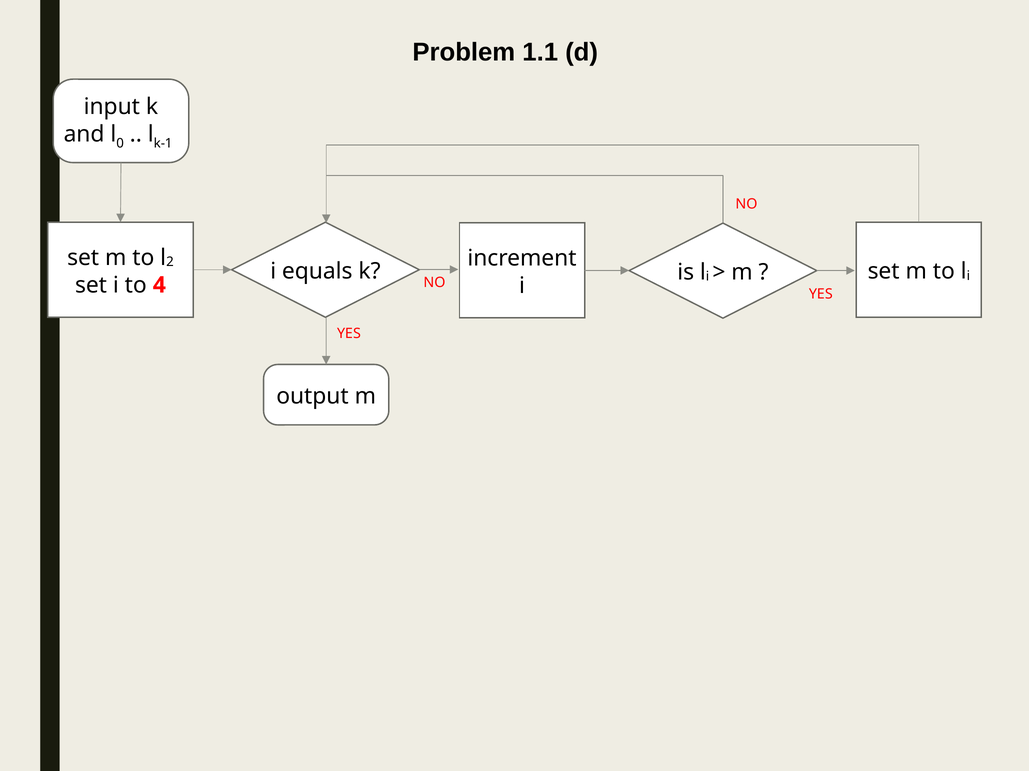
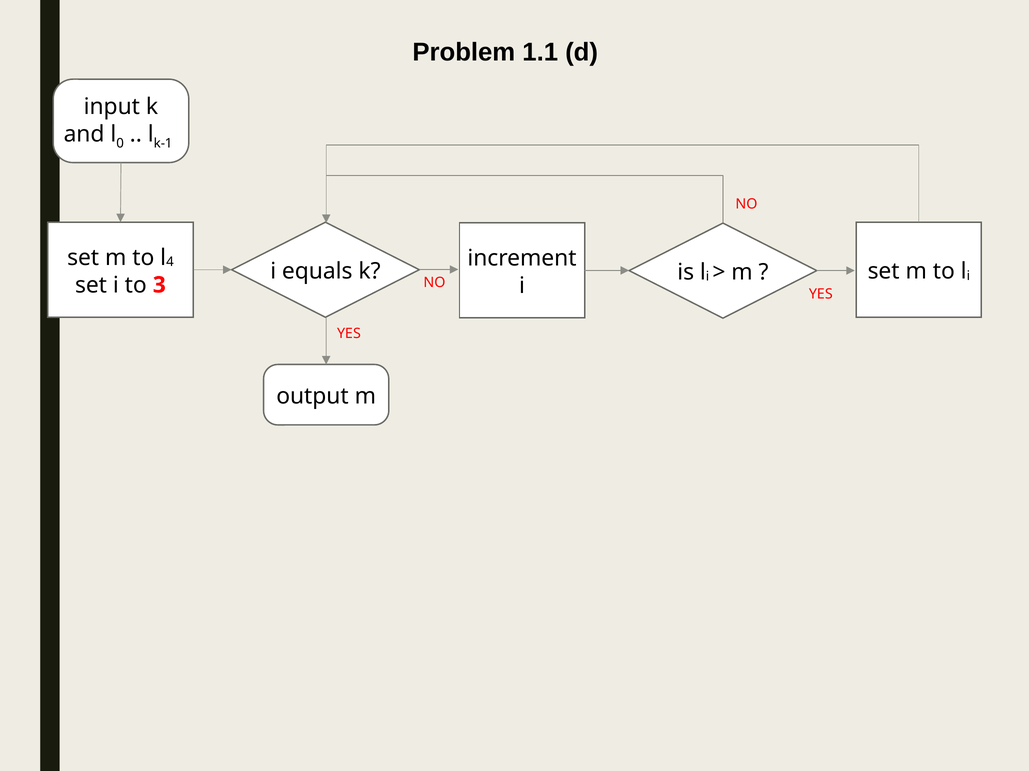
2: 2 -> 4
4: 4 -> 3
